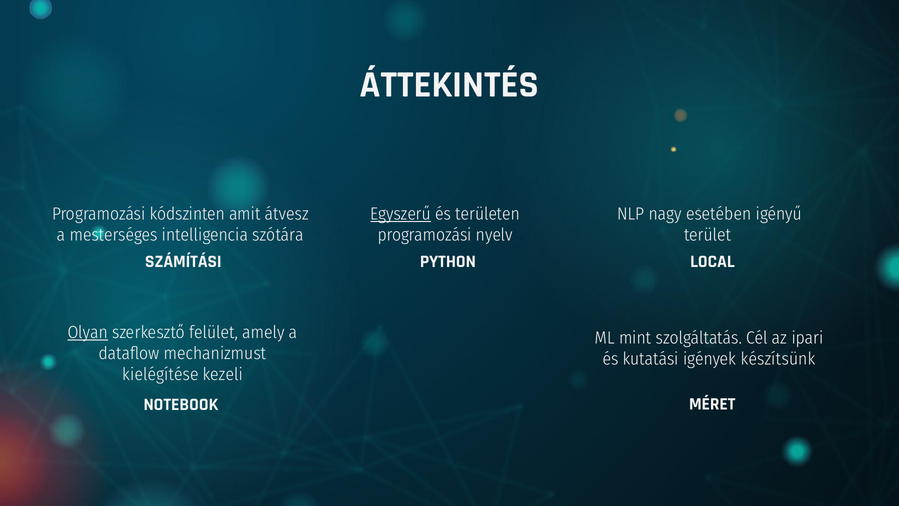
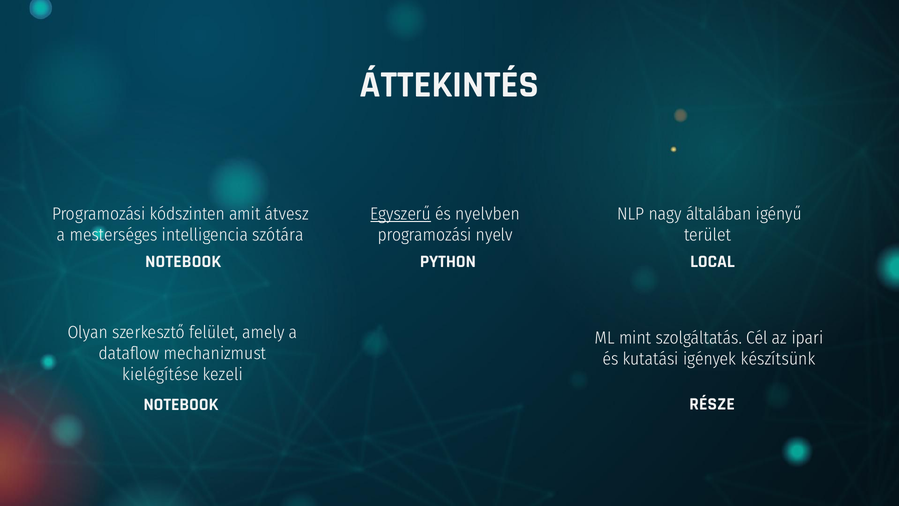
területen: területen -> nyelvben
esetében: esetében -> általában
SZÁMÍTÁSI at (183, 261): SZÁMÍTÁSI -> NOTEBOOK
Olyan underline: present -> none
MÉRET: MÉRET -> RÉSZE
